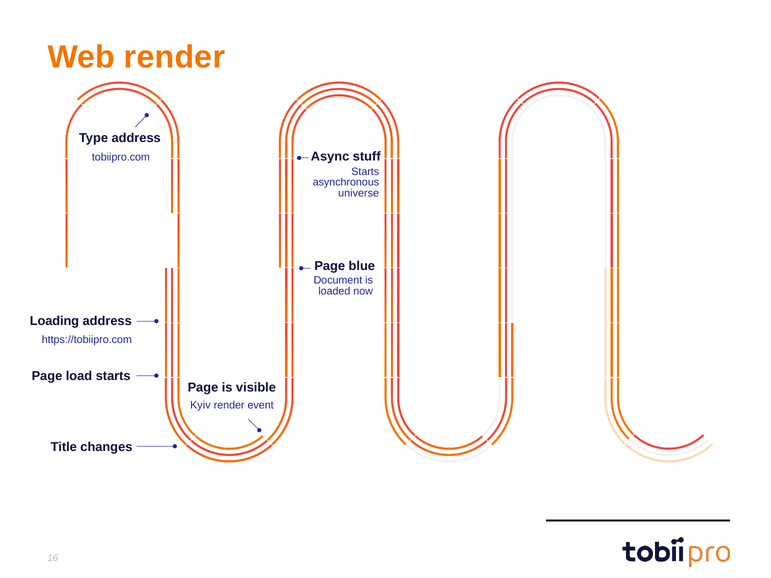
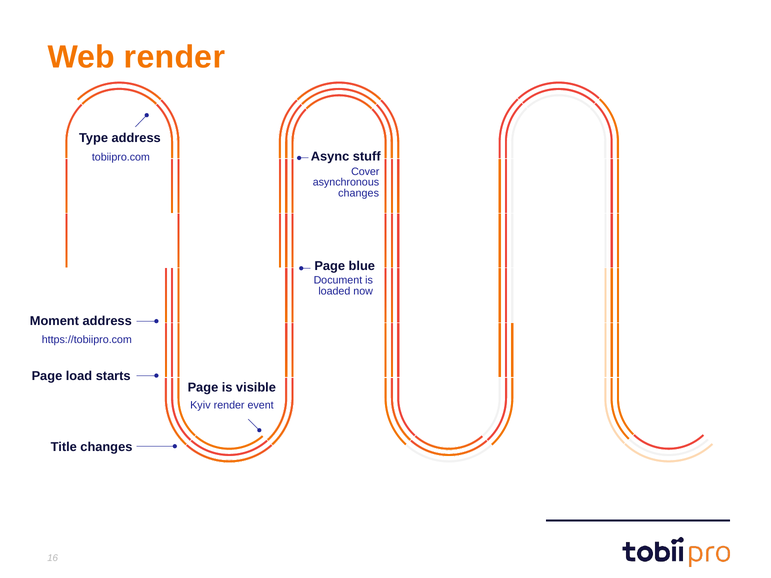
Starts at (365, 172): Starts -> Cover
universe at (359, 193): universe -> changes
Loading: Loading -> Moment
